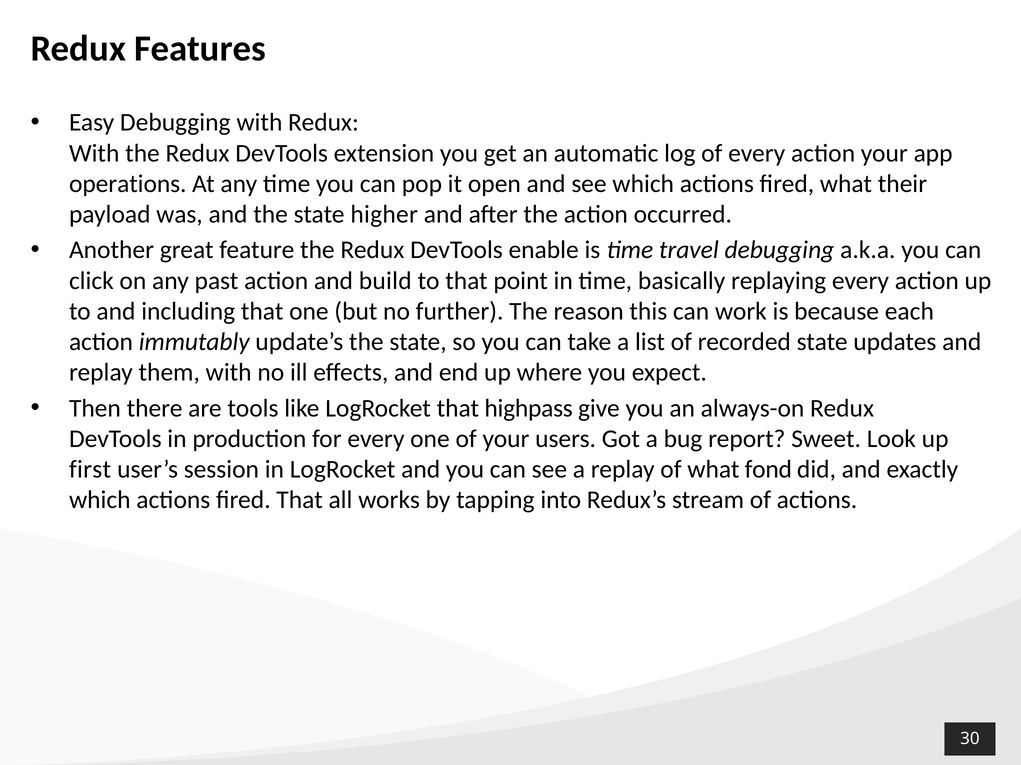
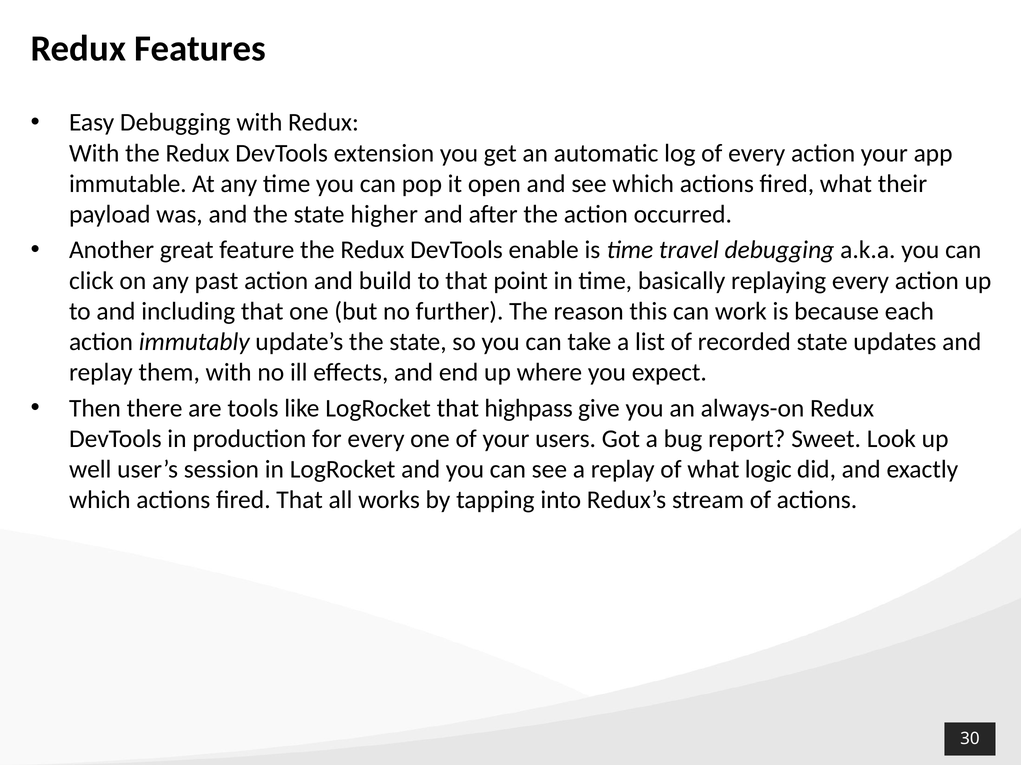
operations: operations -> immutable
first: first -> well
fond: fond -> logic
